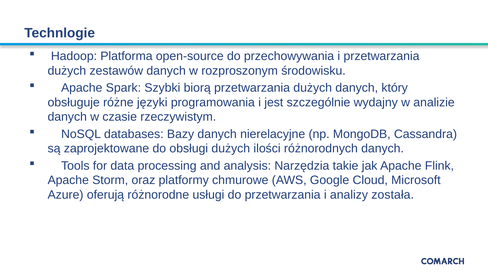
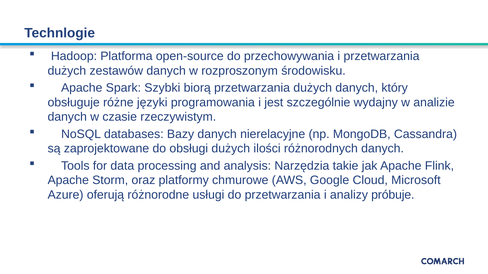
została: została -> próbuje
